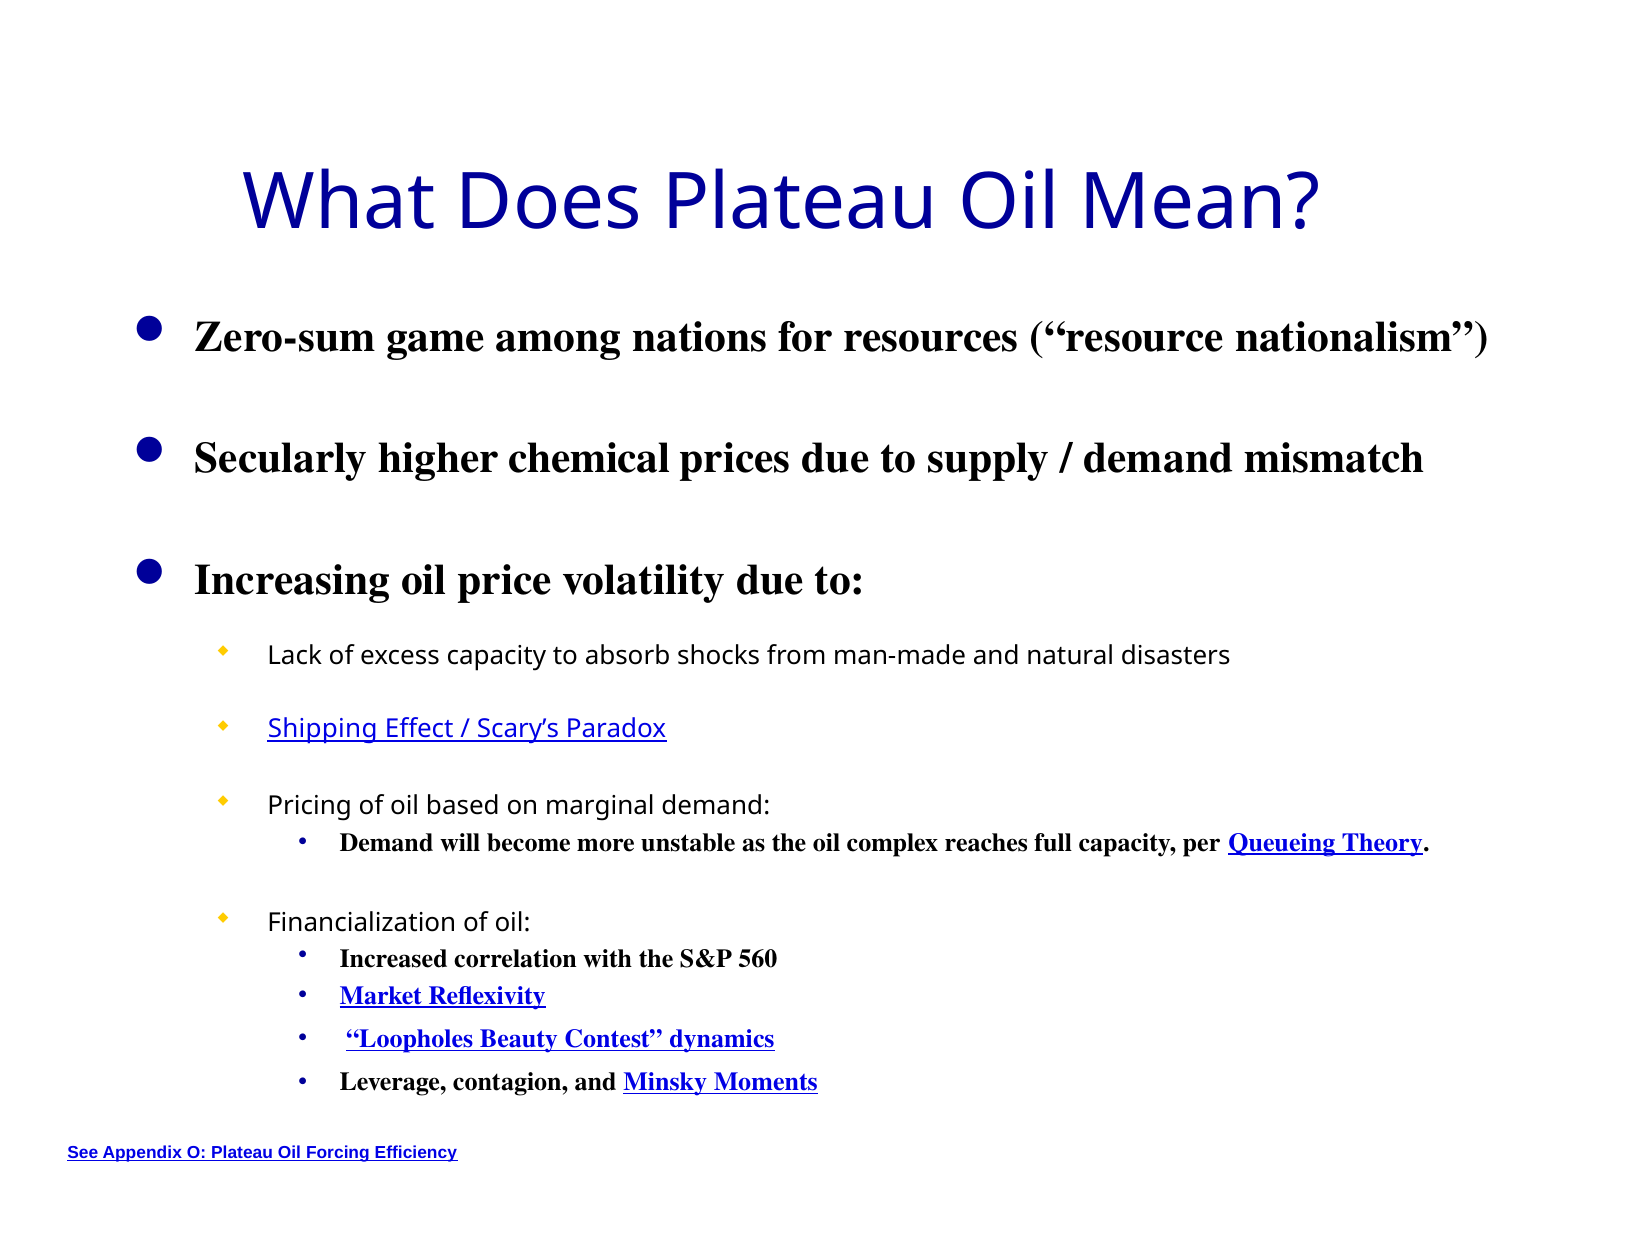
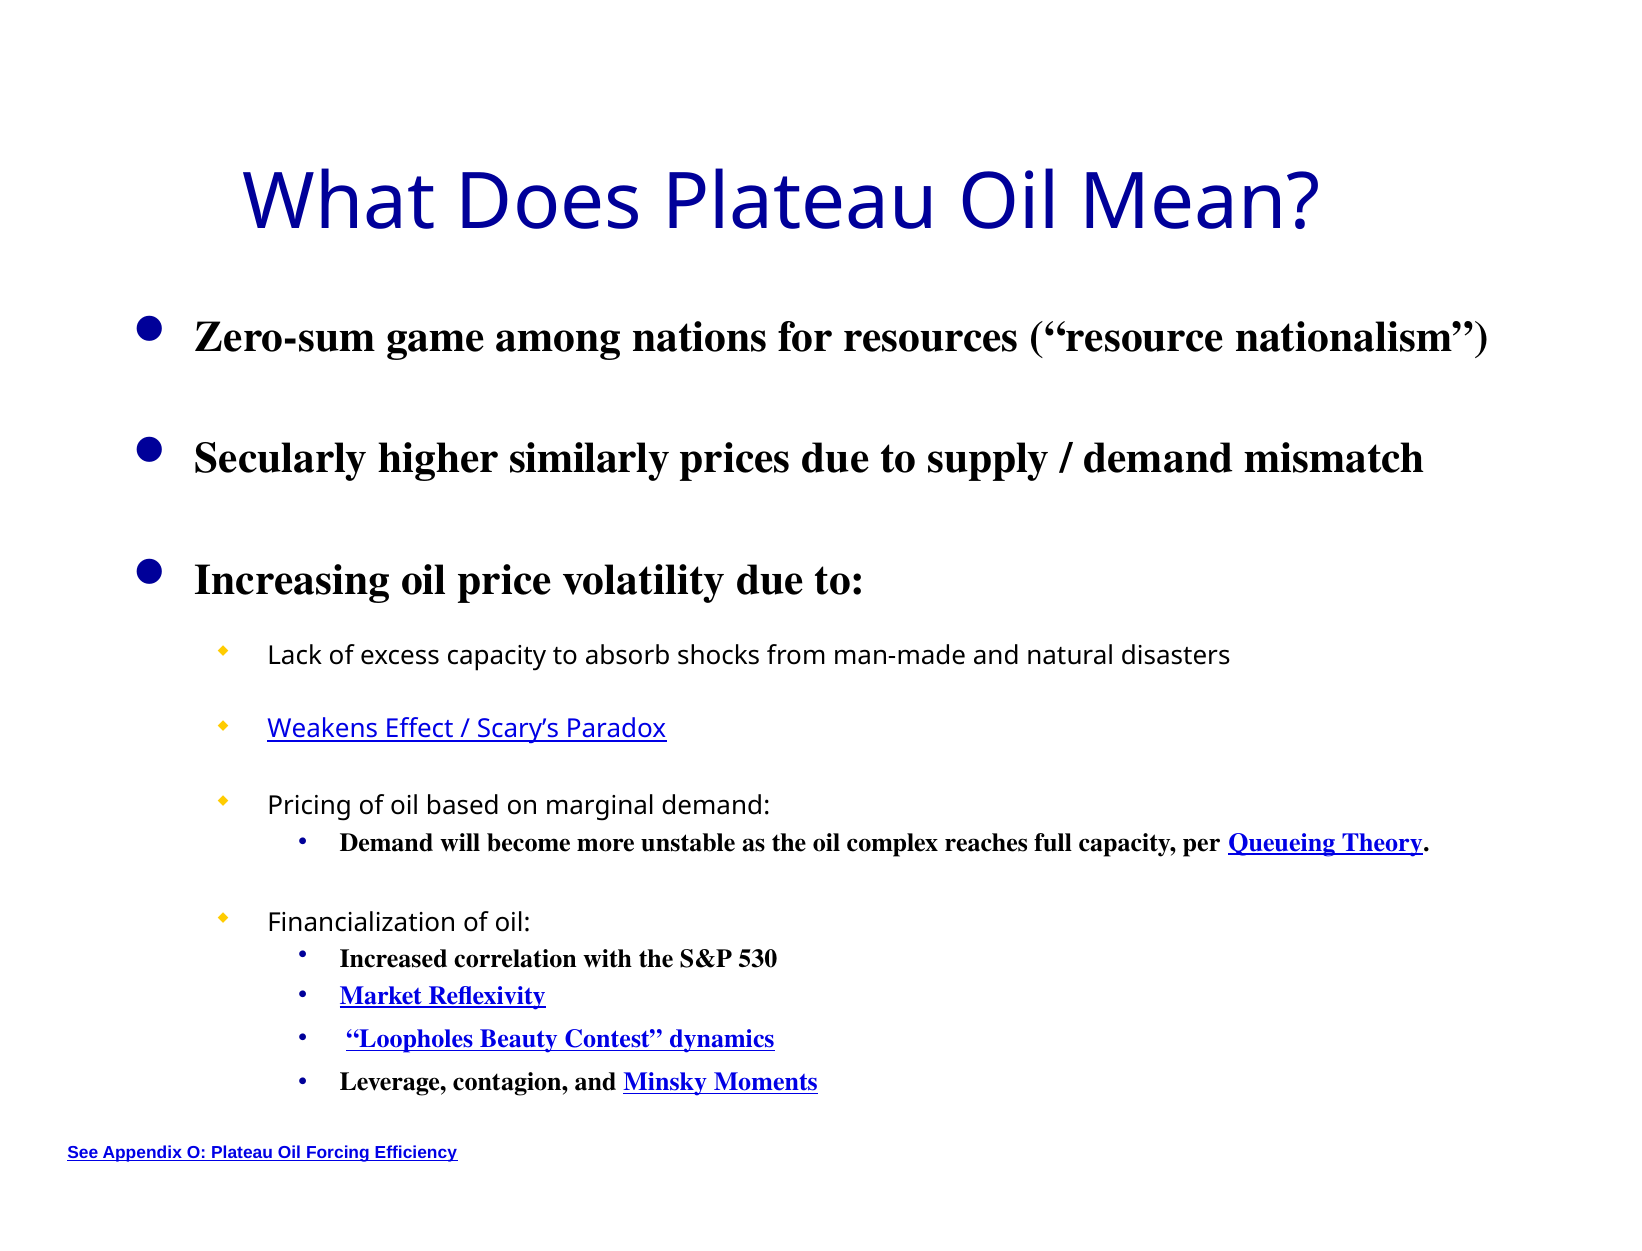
chemical: chemical -> similarly
Shipping: Shipping -> Weakens
560: 560 -> 530
